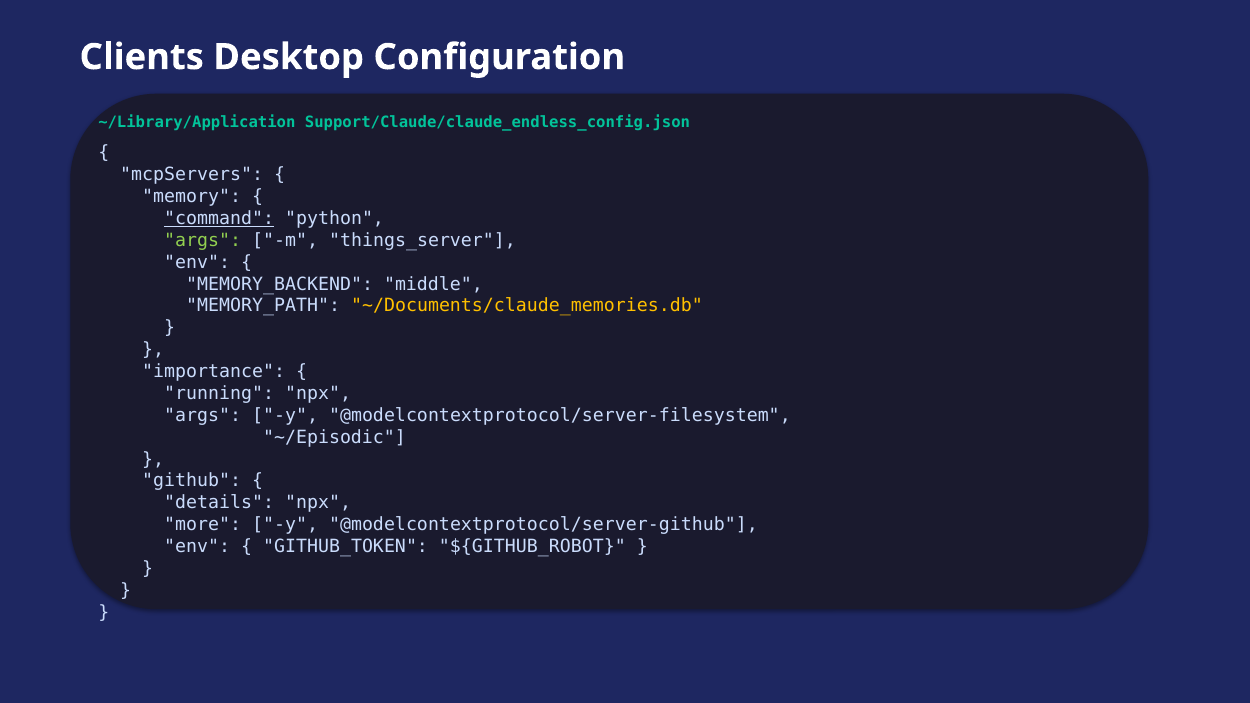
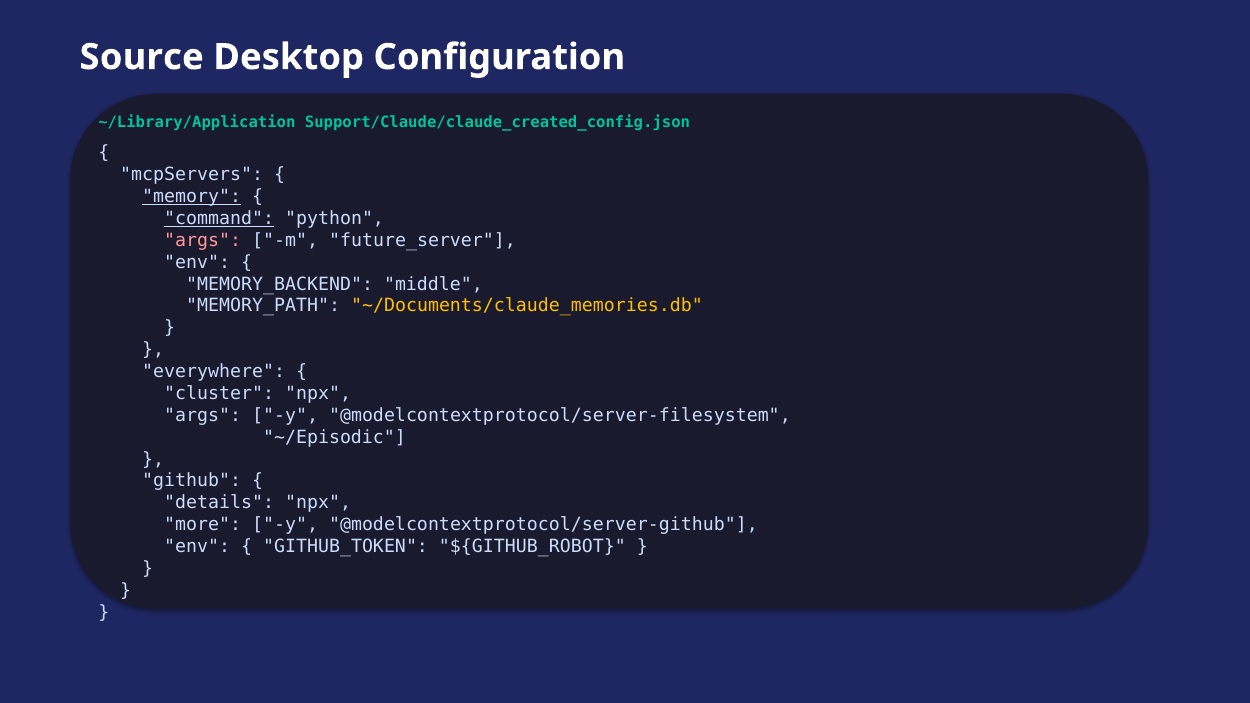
Clients: Clients -> Source
Support/Claude/claude_endless_config.json: Support/Claude/claude_endless_config.json -> Support/Claude/claude_created_config.json
memory underline: none -> present
args at (203, 240) colour: light green -> pink
things_server: things_server -> future_server
importance: importance -> everywhere
running: running -> cluster
